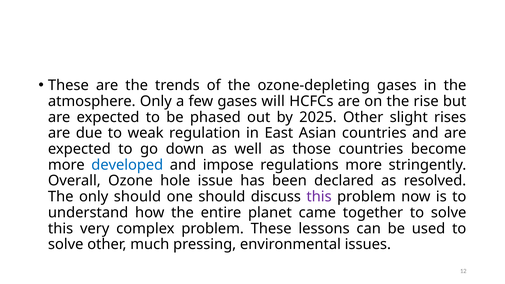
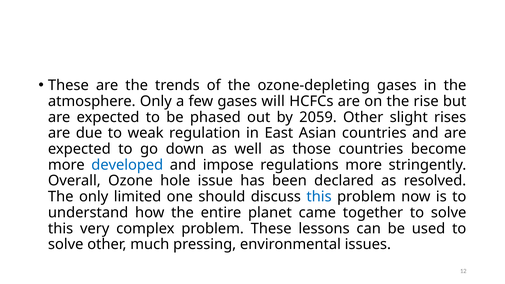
2025: 2025 -> 2059
only should: should -> limited
this at (319, 197) colour: purple -> blue
